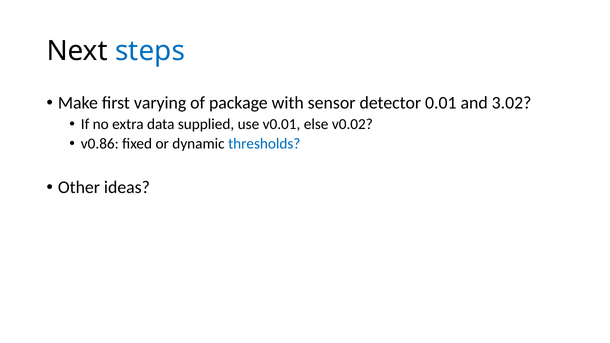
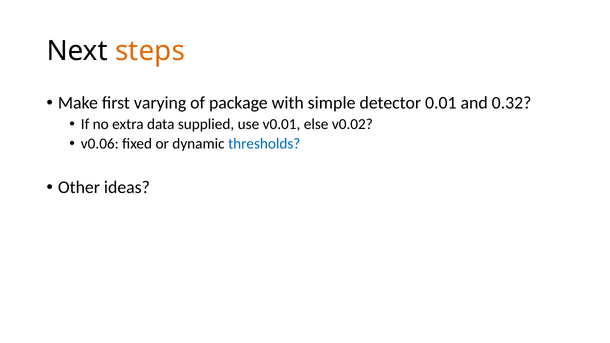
steps colour: blue -> orange
sensor: sensor -> simple
3.02: 3.02 -> 0.32
v0.86: v0.86 -> v0.06
